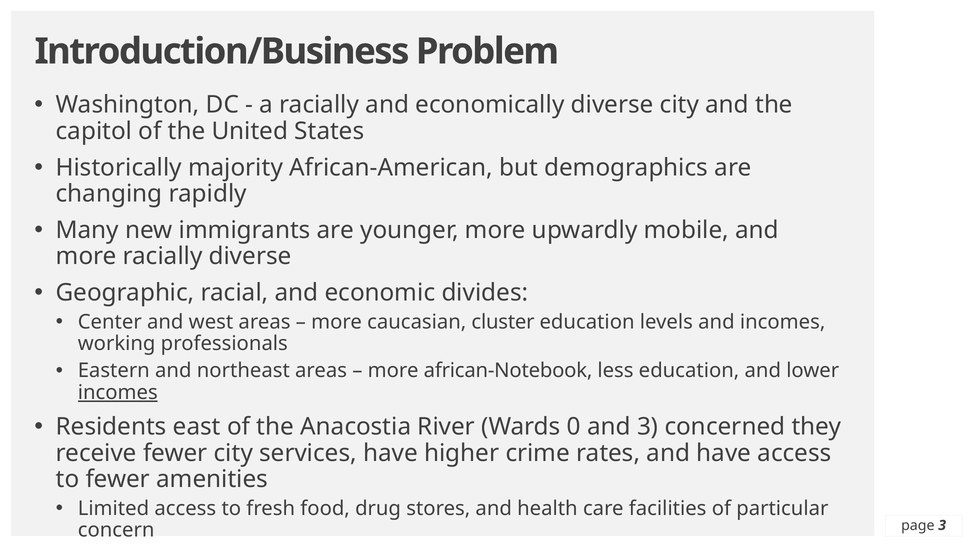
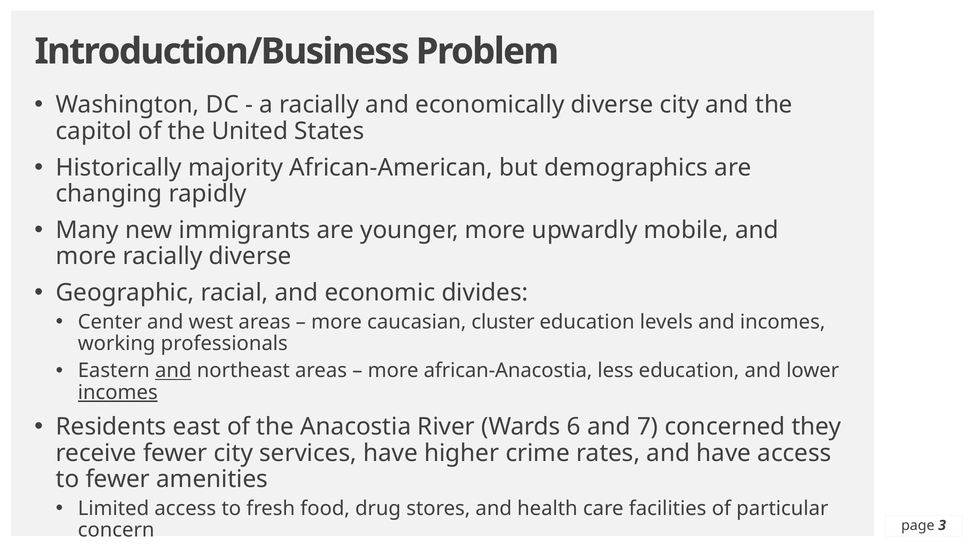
and at (173, 371) underline: none -> present
african-Notebook: african-Notebook -> african-Anacostia
0: 0 -> 6
and 3: 3 -> 7
